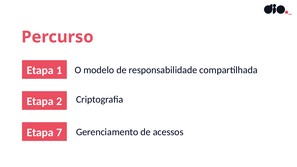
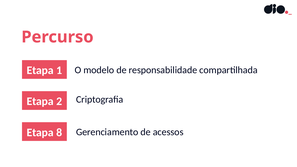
7: 7 -> 8
